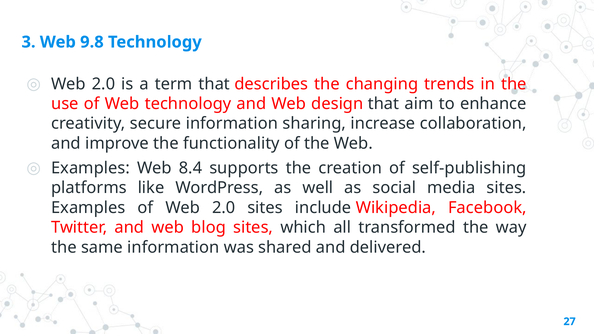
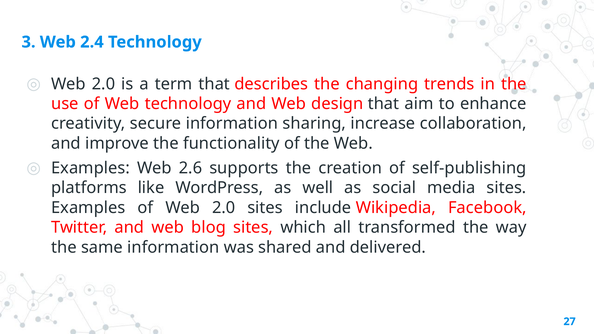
9.8: 9.8 -> 2.4
8.4: 8.4 -> 2.6
